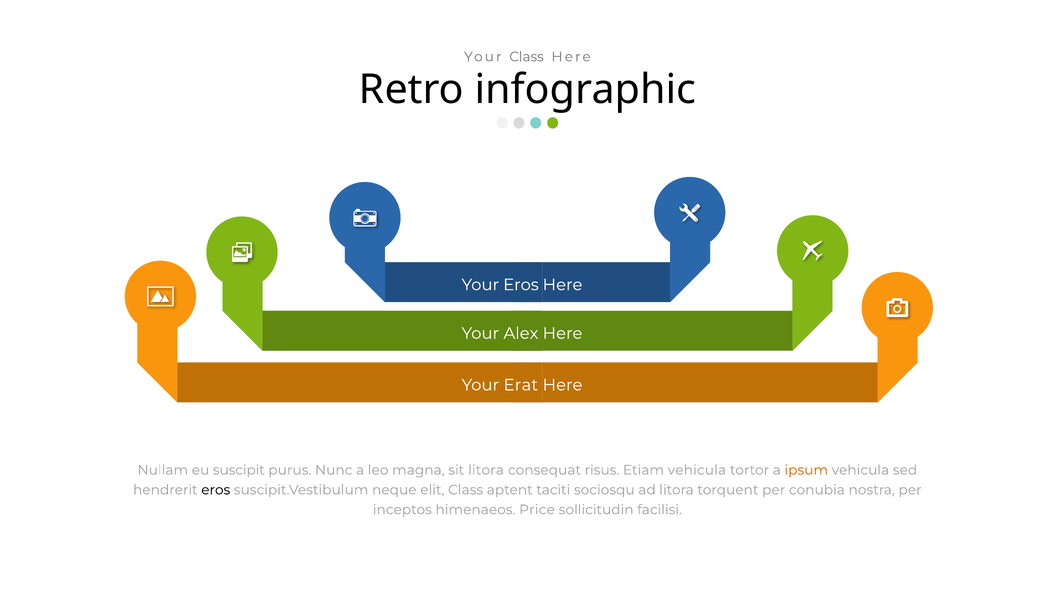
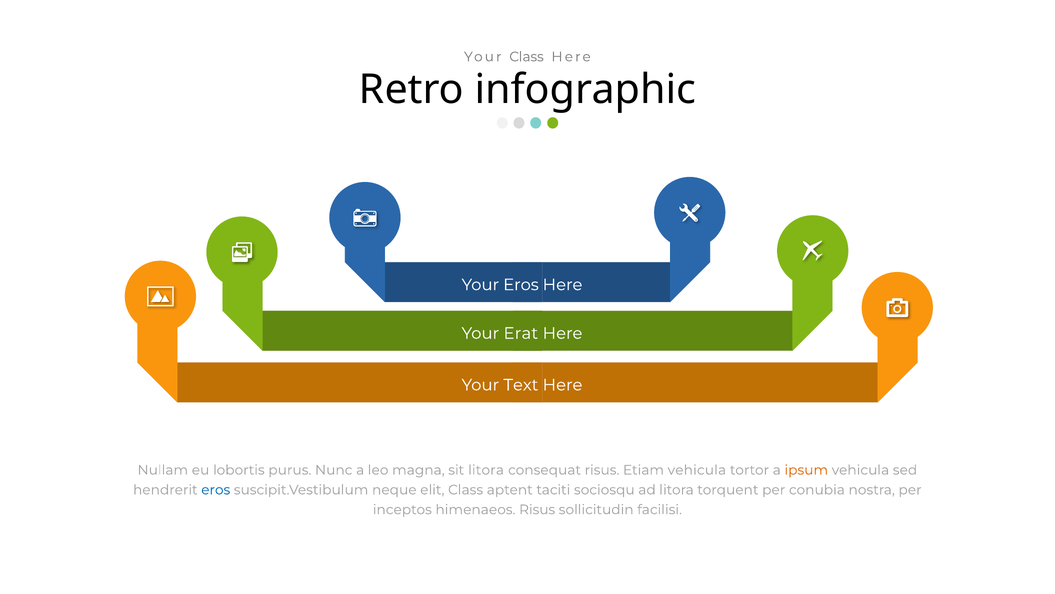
Alex: Alex -> Erat
Erat: Erat -> Text
suscipit: suscipit -> lobortis
eros at (216, 490) colour: black -> blue
himenaeos Price: Price -> Risus
